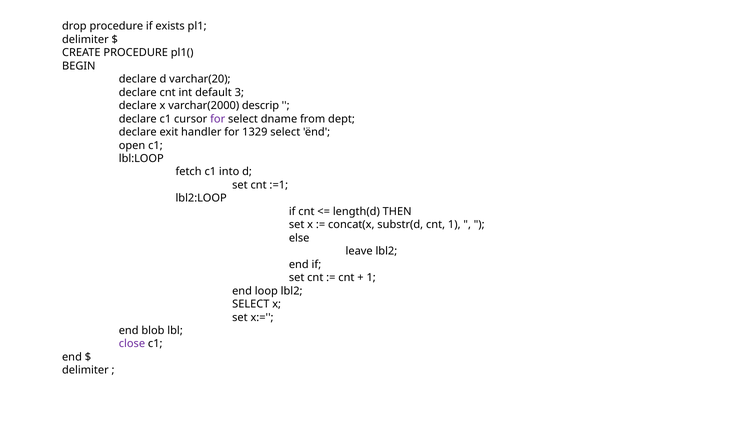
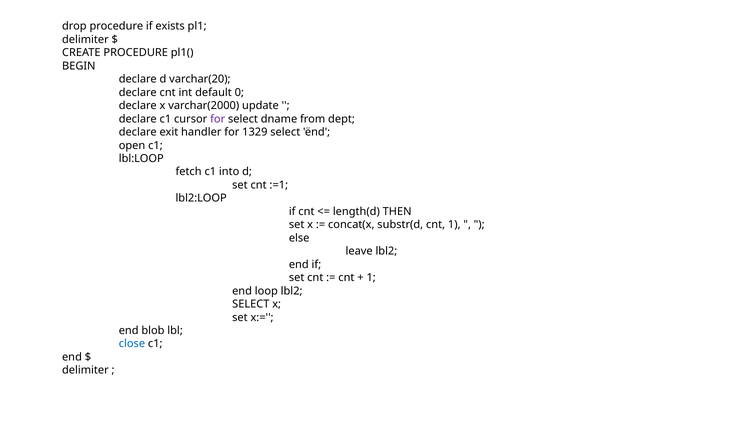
3: 3 -> 0
descrip: descrip -> update
close colour: purple -> blue
